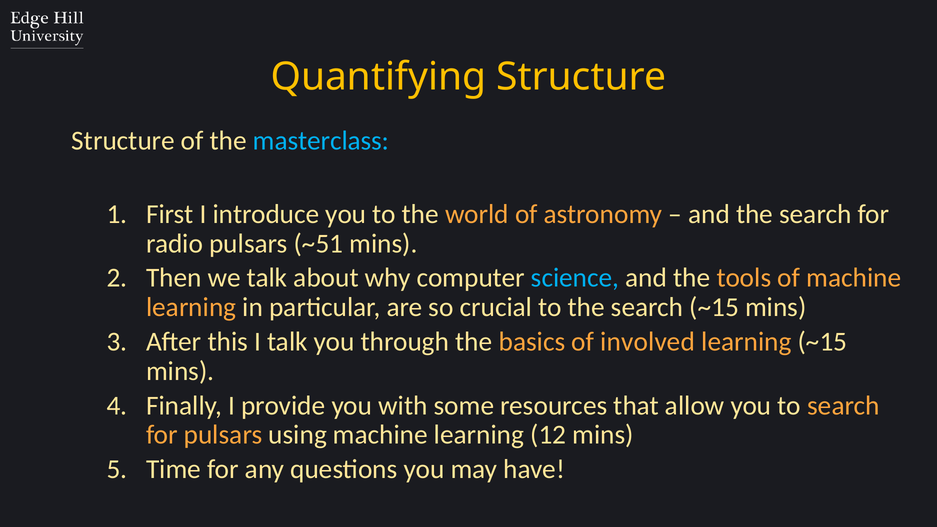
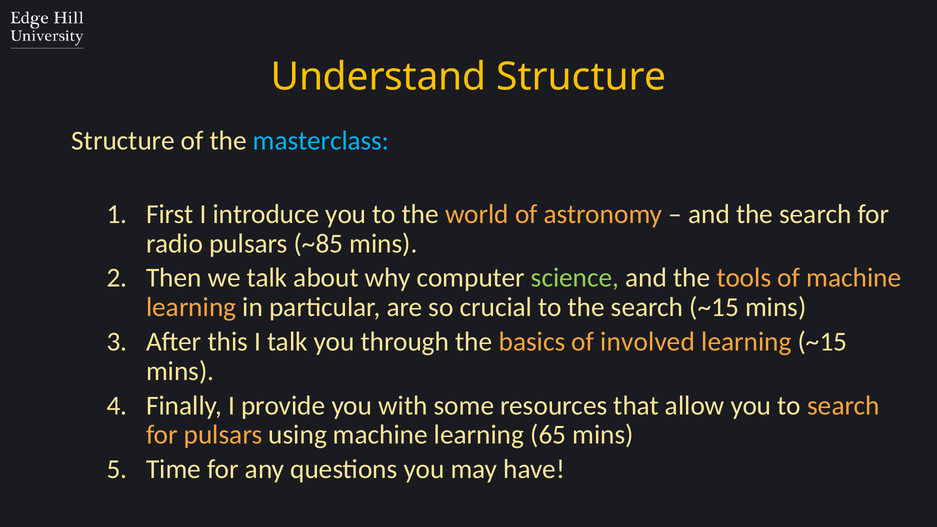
Quantifying: Quantifying -> Understand
~51: ~51 -> ~85
science colour: light blue -> light green
12: 12 -> 65
